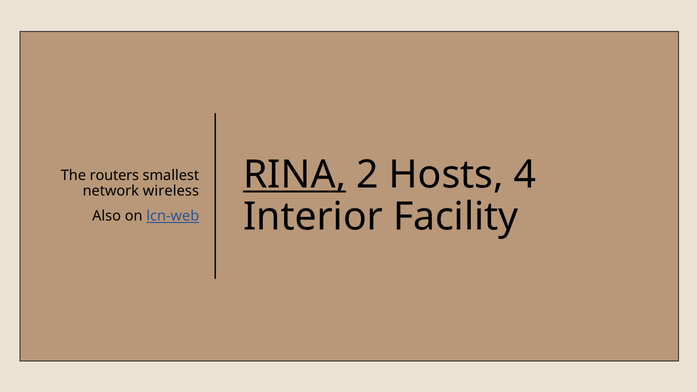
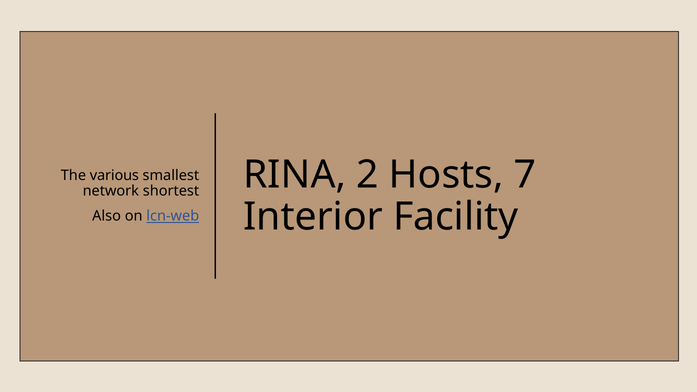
RINA underline: present -> none
4: 4 -> 7
routers: routers -> various
wireless: wireless -> shortest
